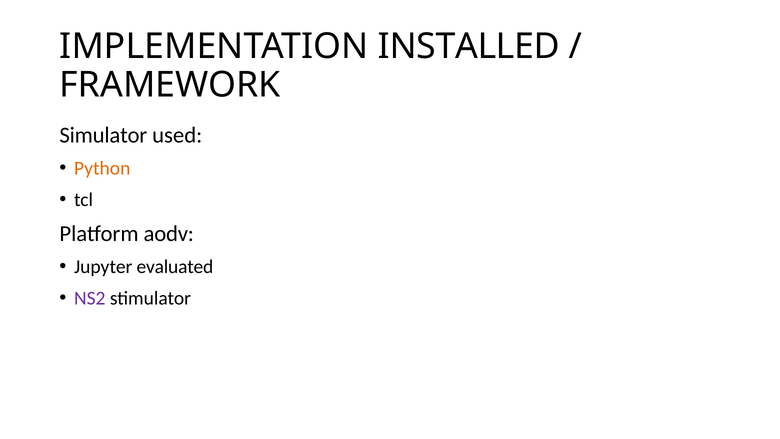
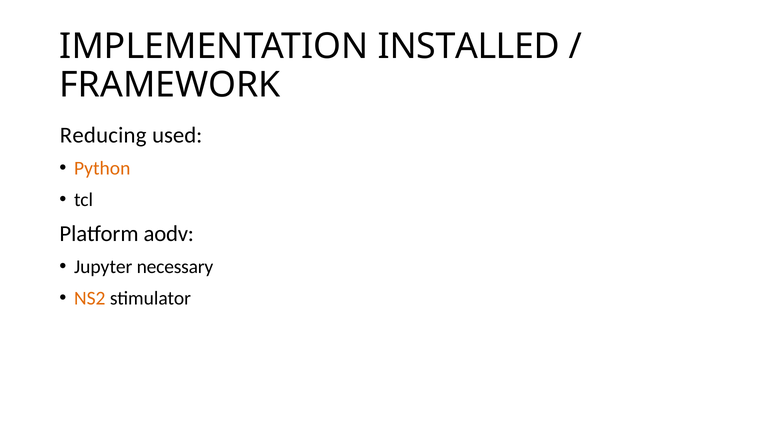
Simulator: Simulator -> Reducing
evaluated: evaluated -> necessary
NS2 colour: purple -> orange
